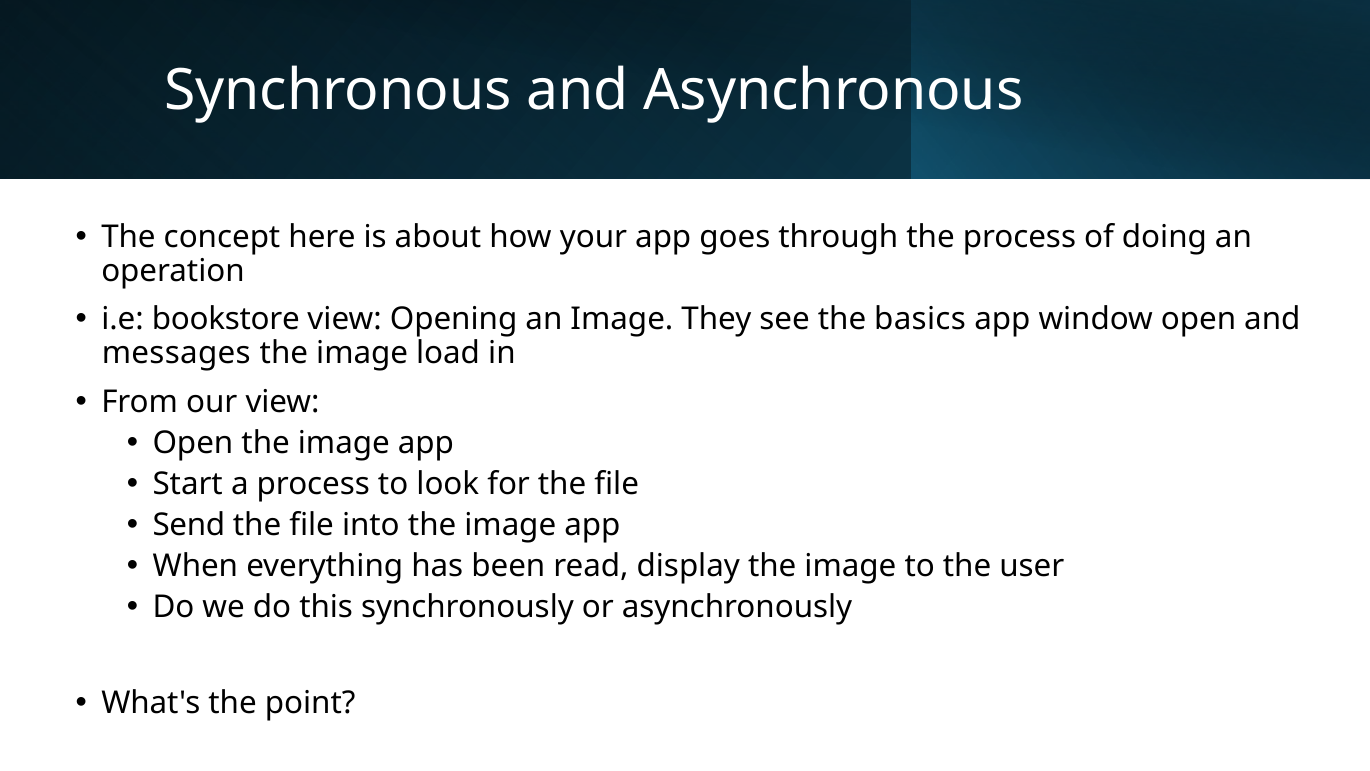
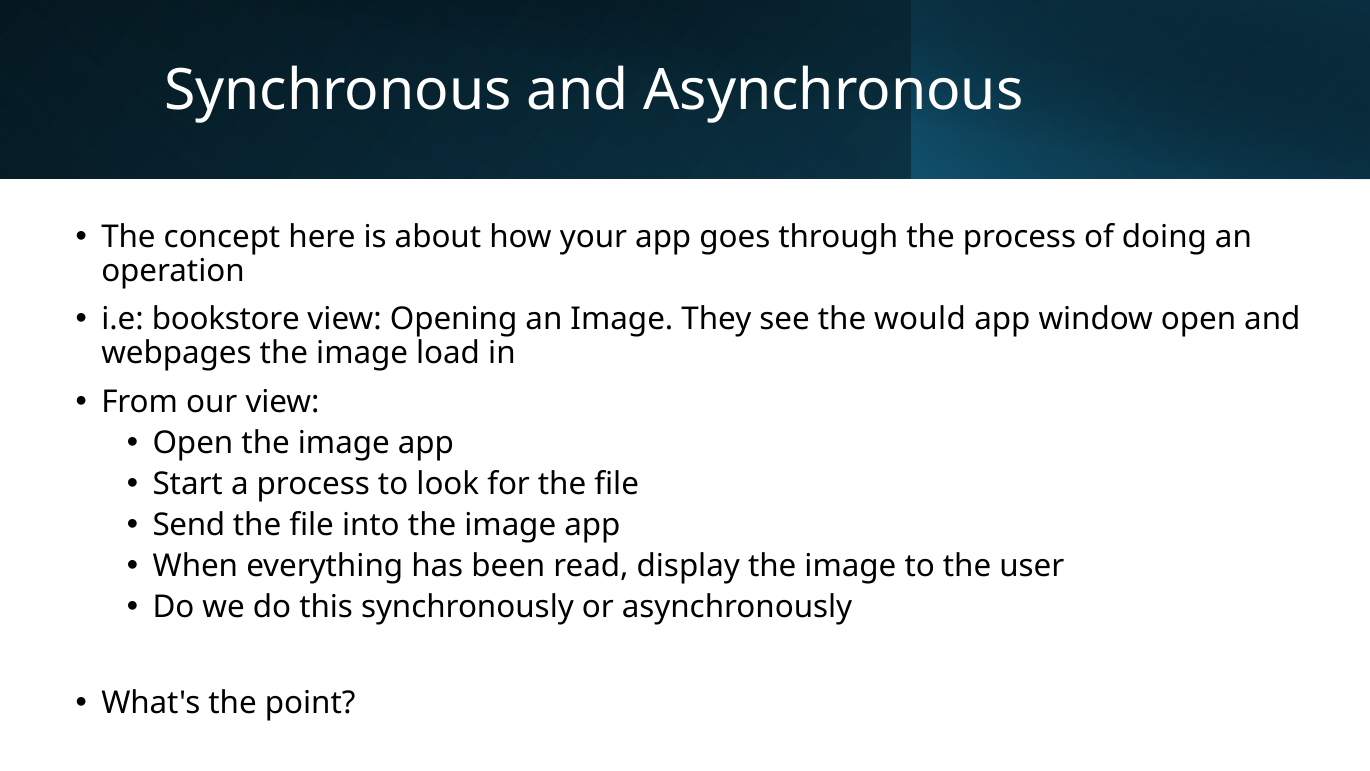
basics: basics -> would
messages: messages -> webpages
